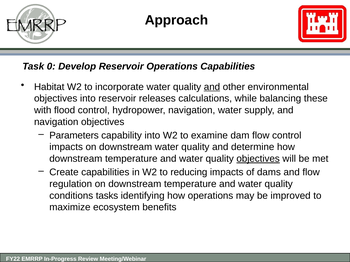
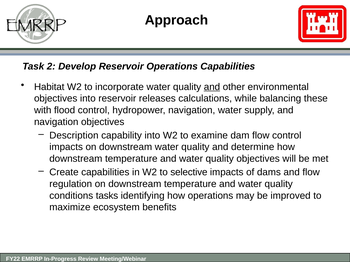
0: 0 -> 2
Parameters: Parameters -> Description
objectives at (258, 159) underline: present -> none
reducing: reducing -> selective
